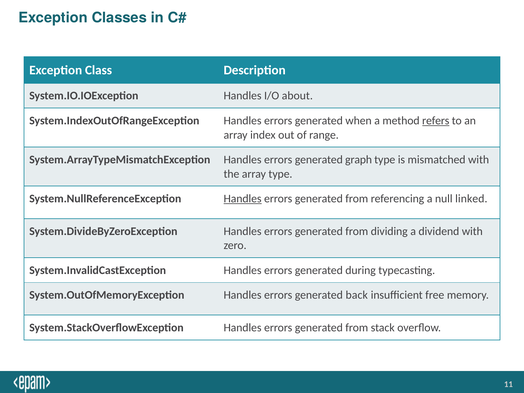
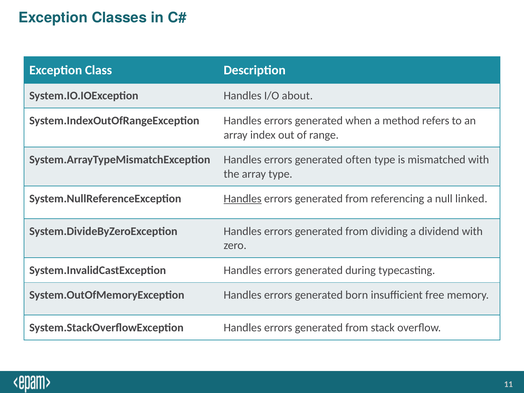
refers underline: present -> none
graph: graph -> often
back: back -> born
